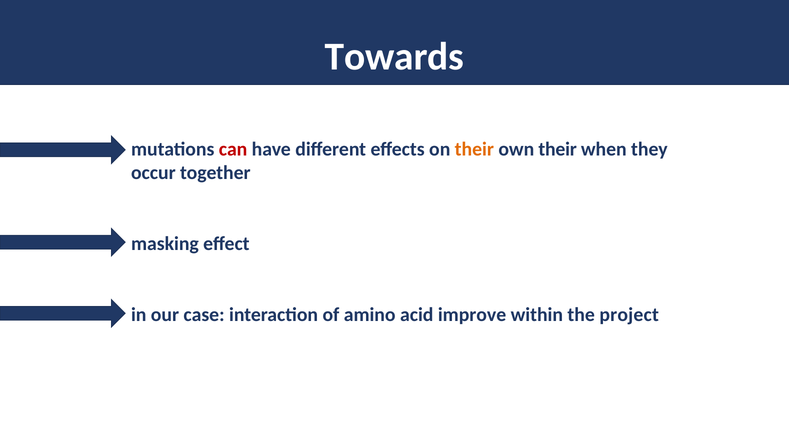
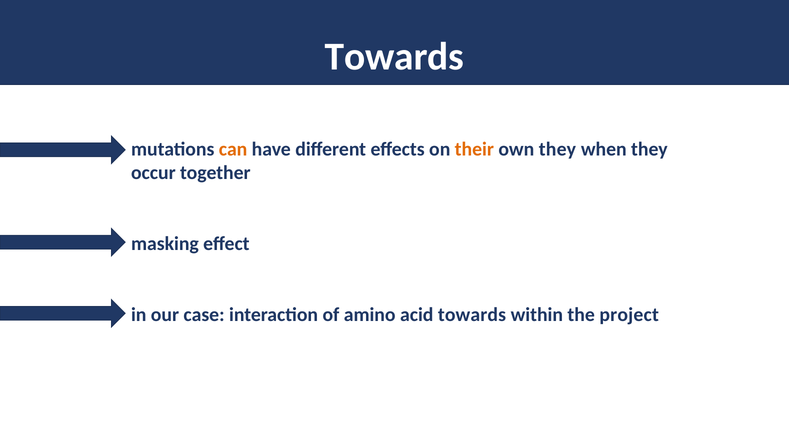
can colour: red -> orange
own their: their -> they
acid improve: improve -> towards
